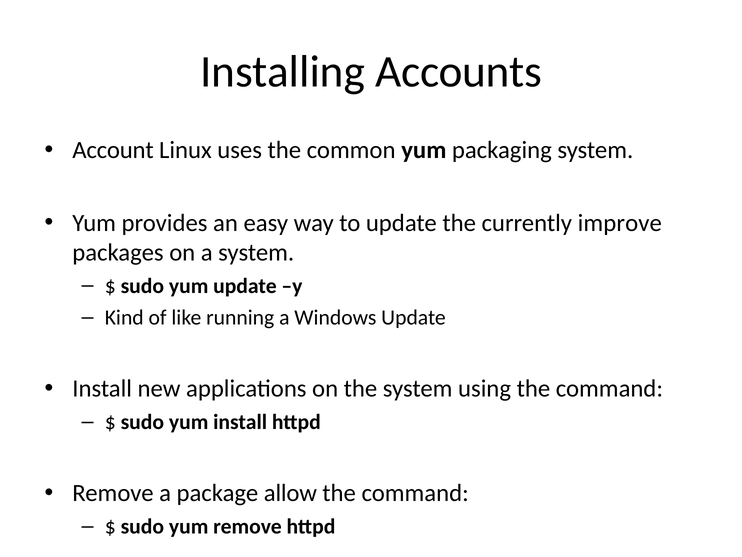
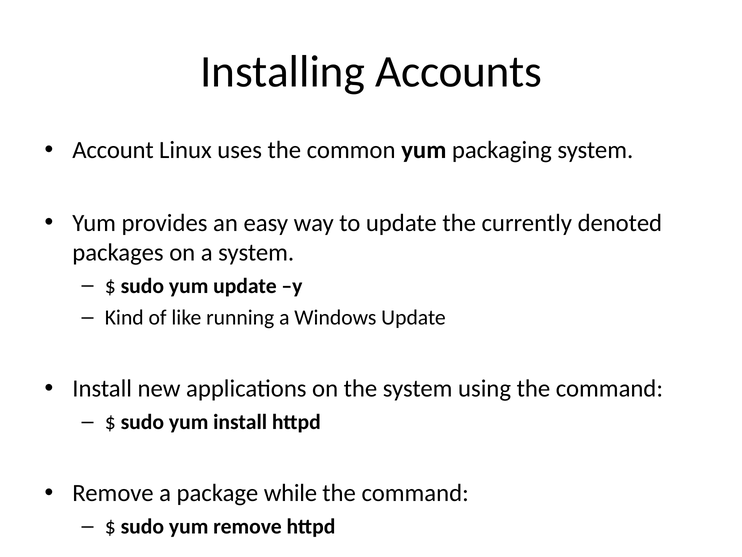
improve: improve -> denoted
allow: allow -> while
